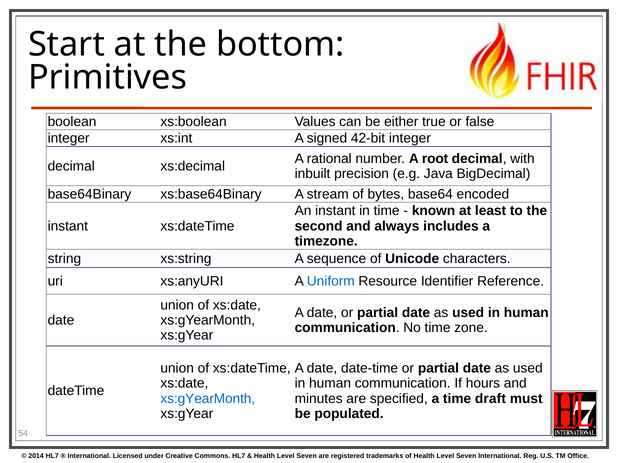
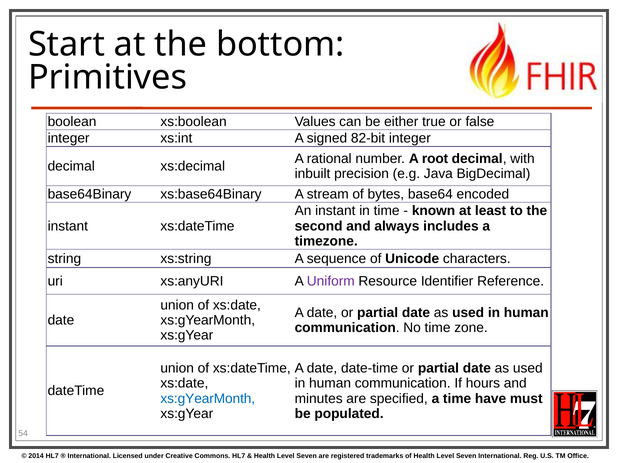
42-bit: 42-bit -> 82-bit
Uniform colour: blue -> purple
draft: draft -> have
